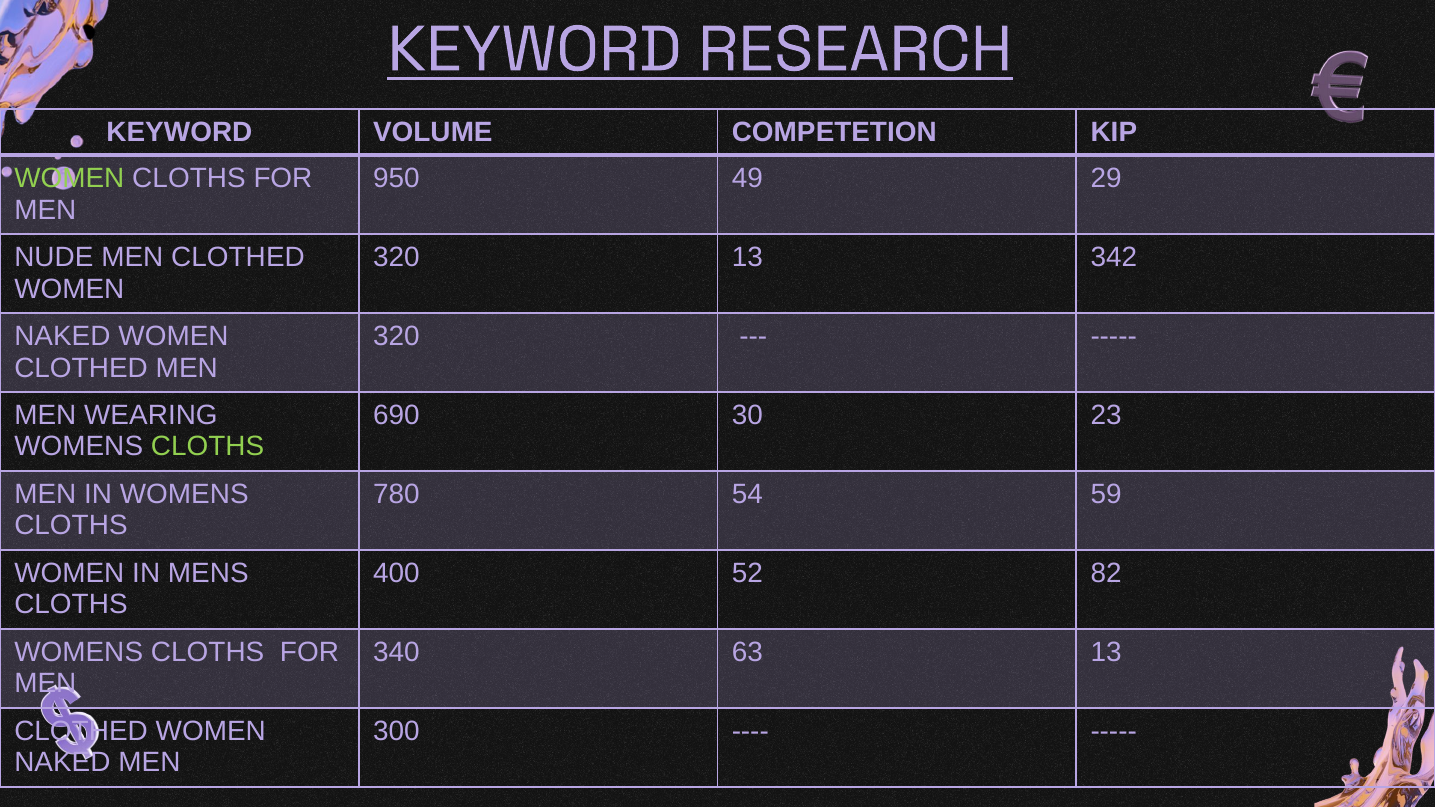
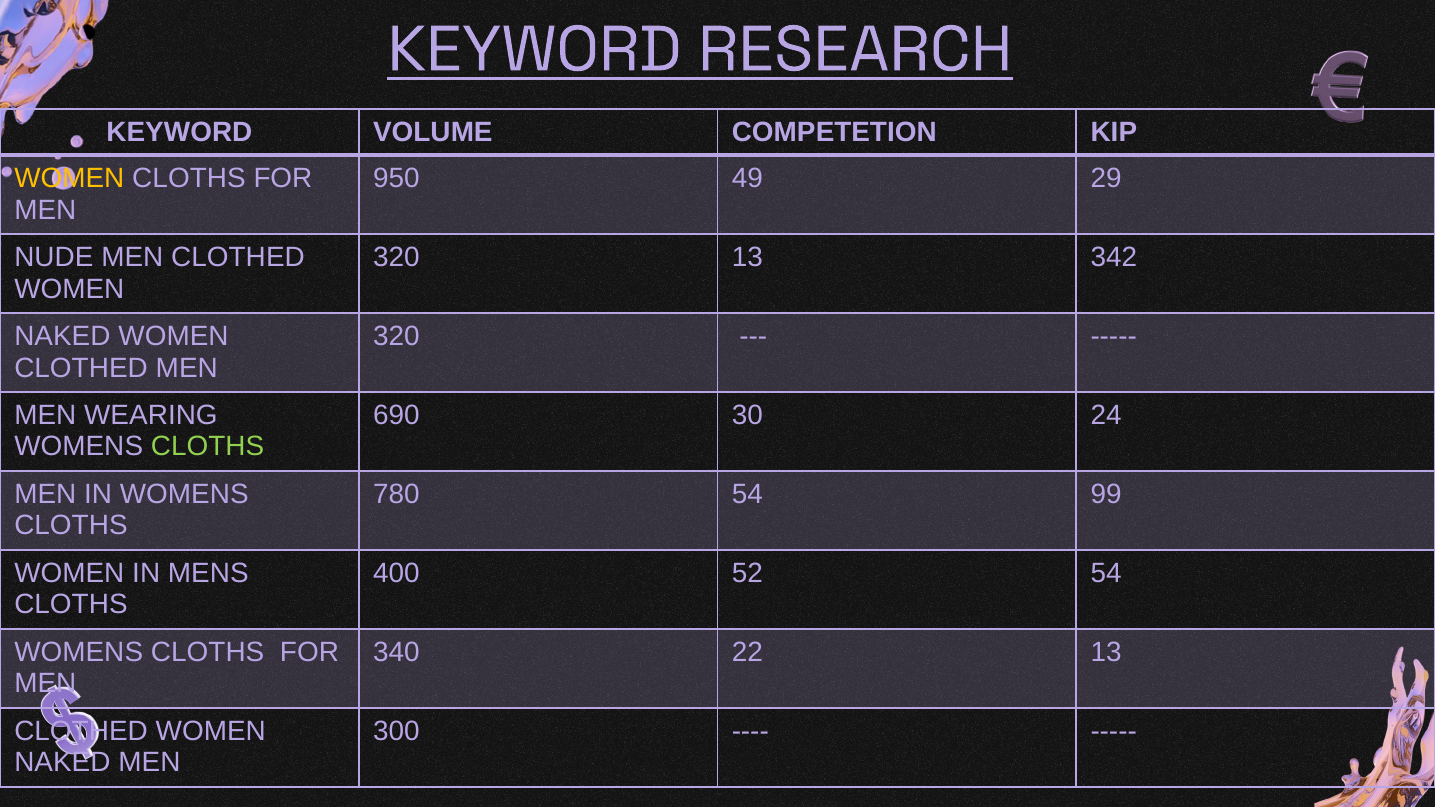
WOMEN at (69, 179) colour: light green -> yellow
23: 23 -> 24
59: 59 -> 99
52 82: 82 -> 54
63: 63 -> 22
